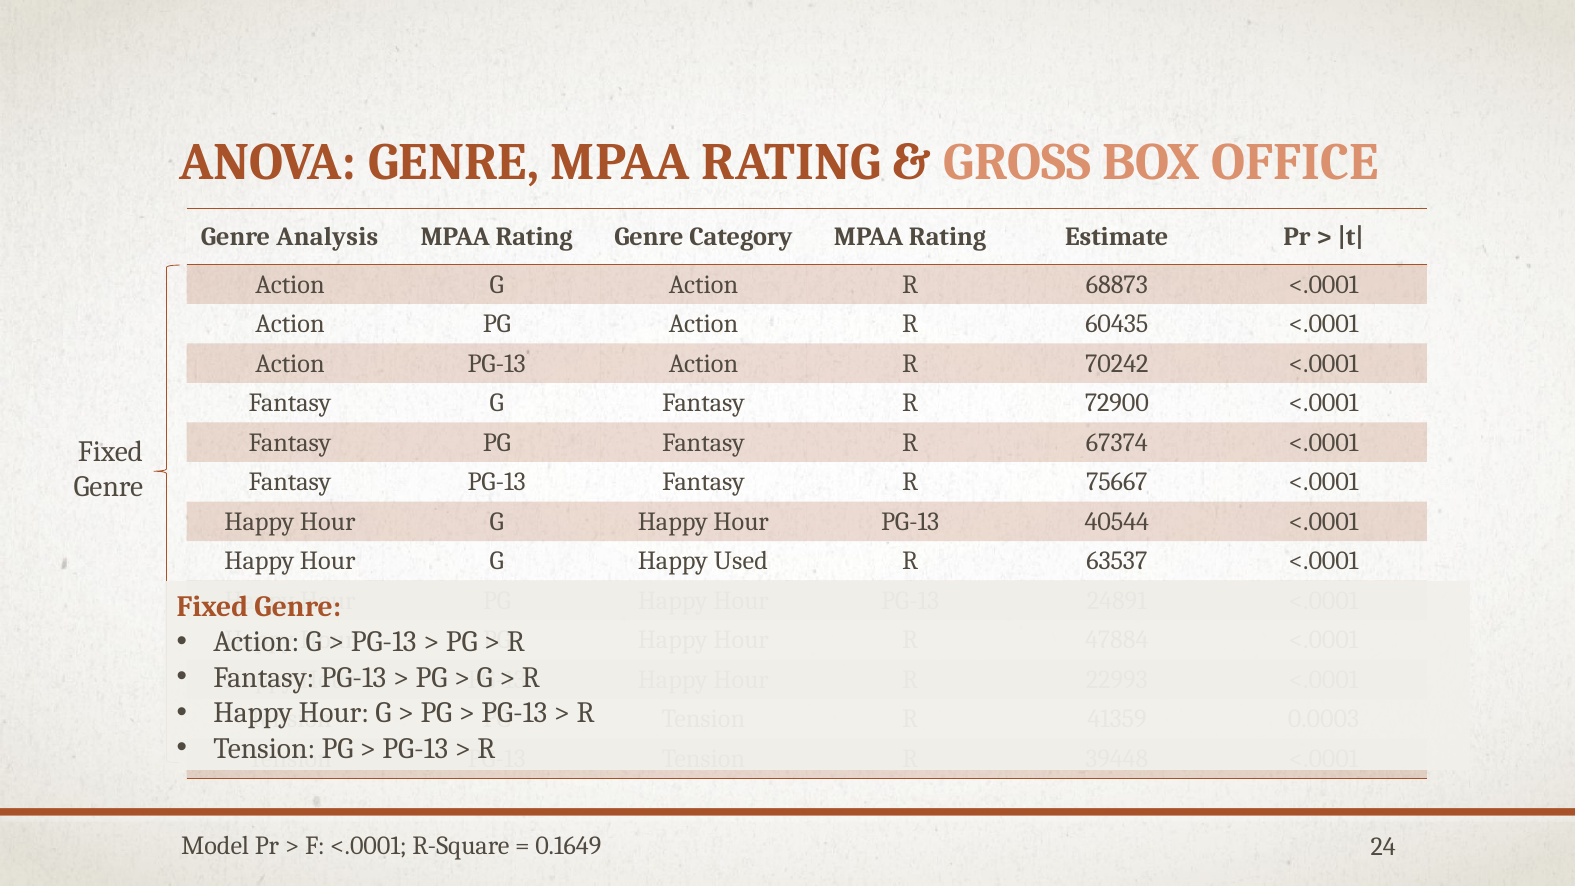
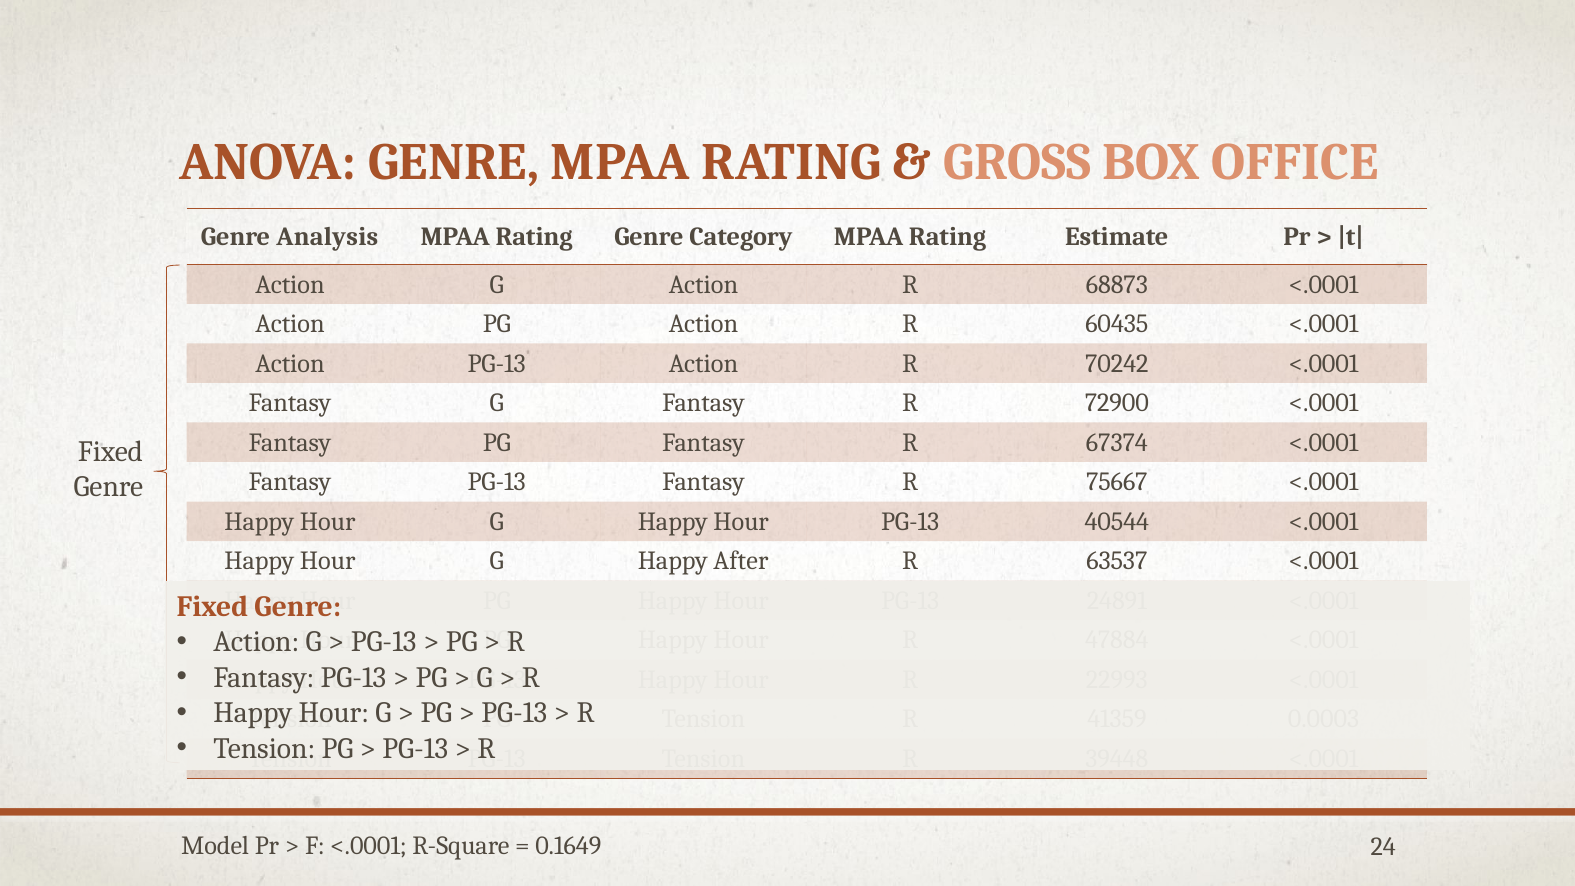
Used: Used -> After
